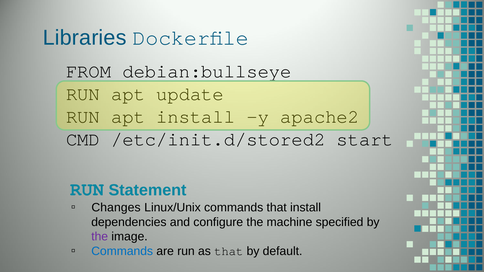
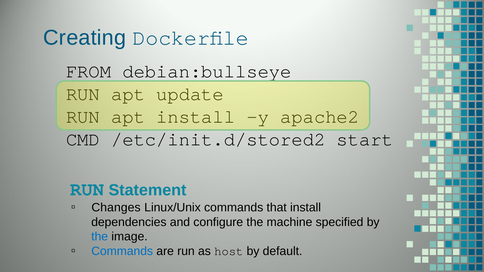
Libraries: Libraries -> Creating
the at (100, 237) colour: purple -> blue
as that: that -> host
